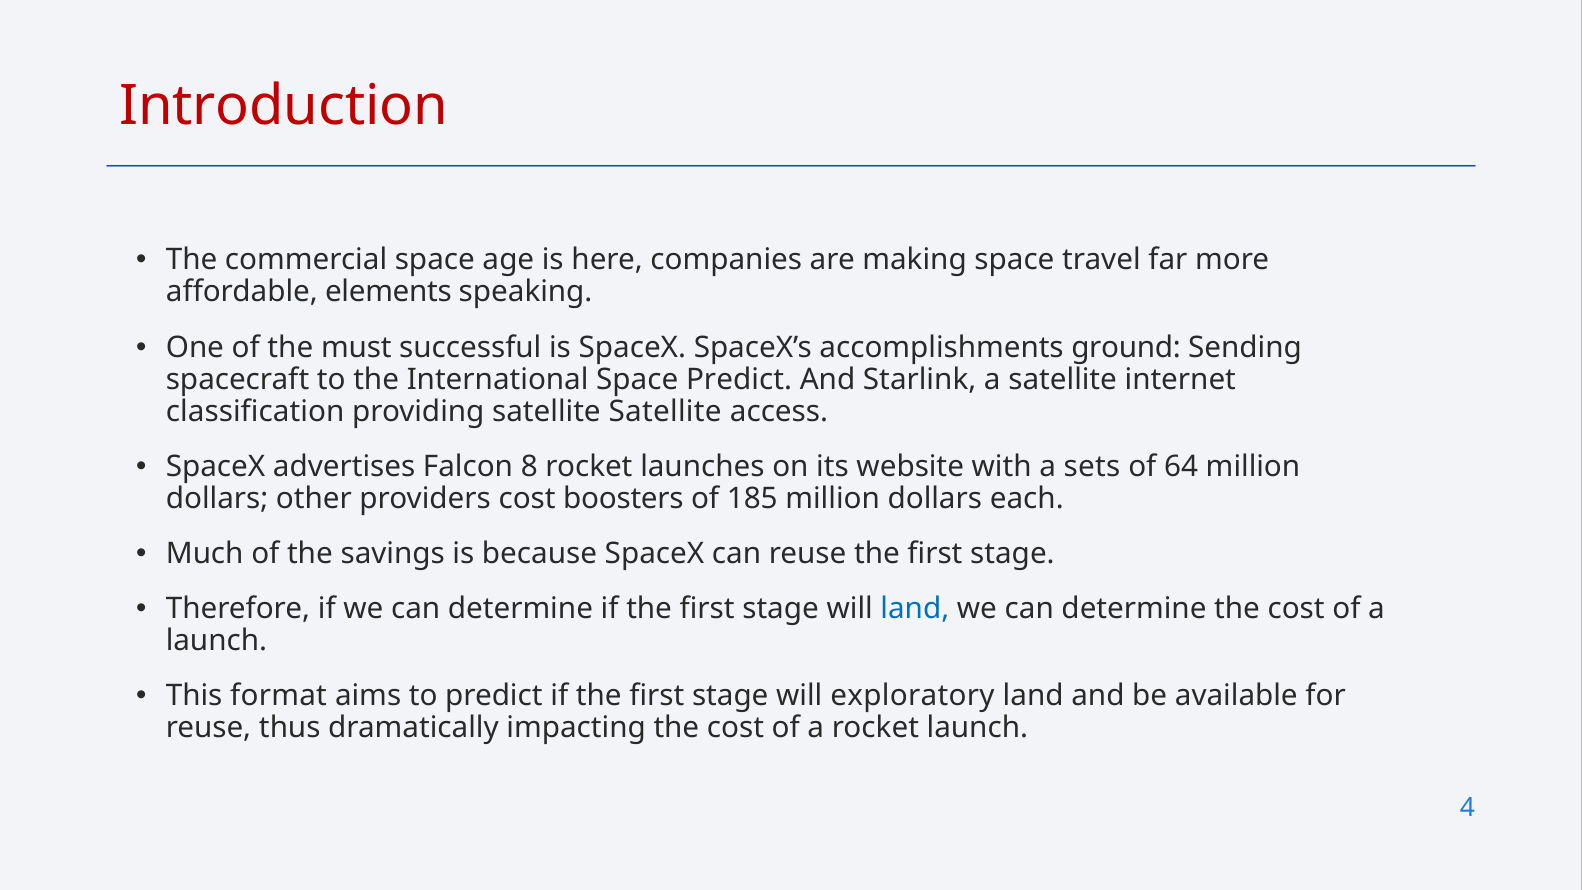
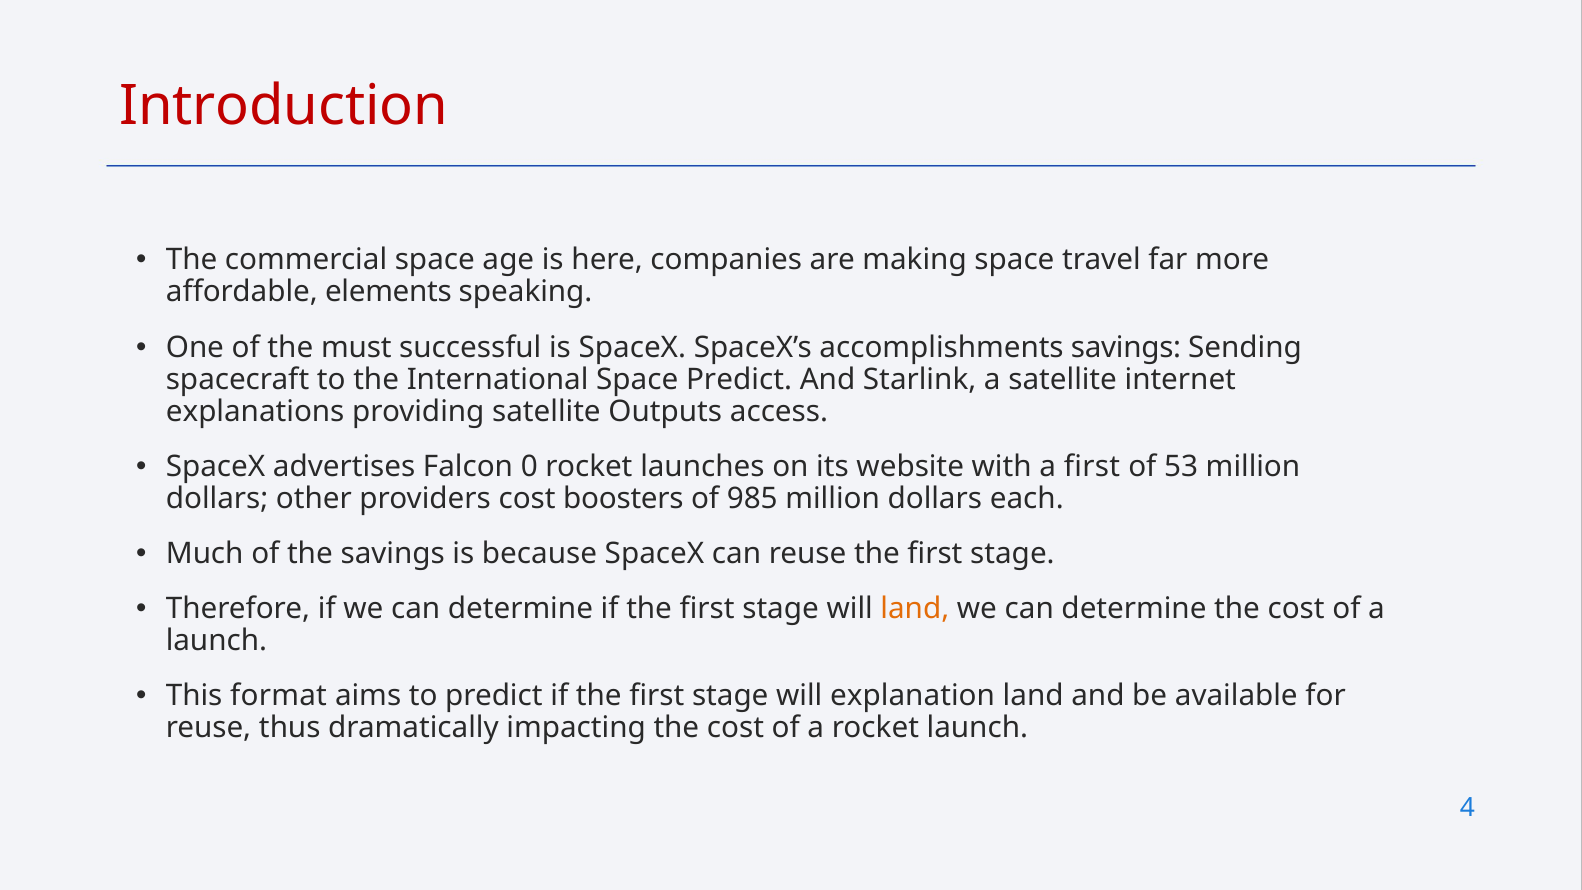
accomplishments ground: ground -> savings
classification: classification -> explanations
satellite Satellite: Satellite -> Outputs
8: 8 -> 0
a sets: sets -> first
64: 64 -> 53
185: 185 -> 985
land at (915, 609) colour: blue -> orange
exploratory: exploratory -> explanation
